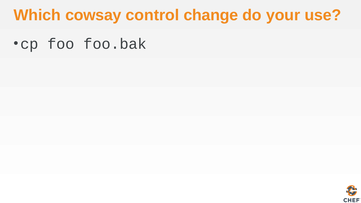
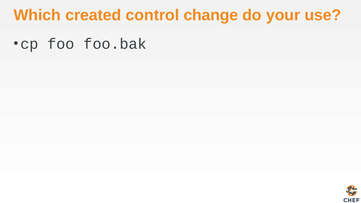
cowsay: cowsay -> created
